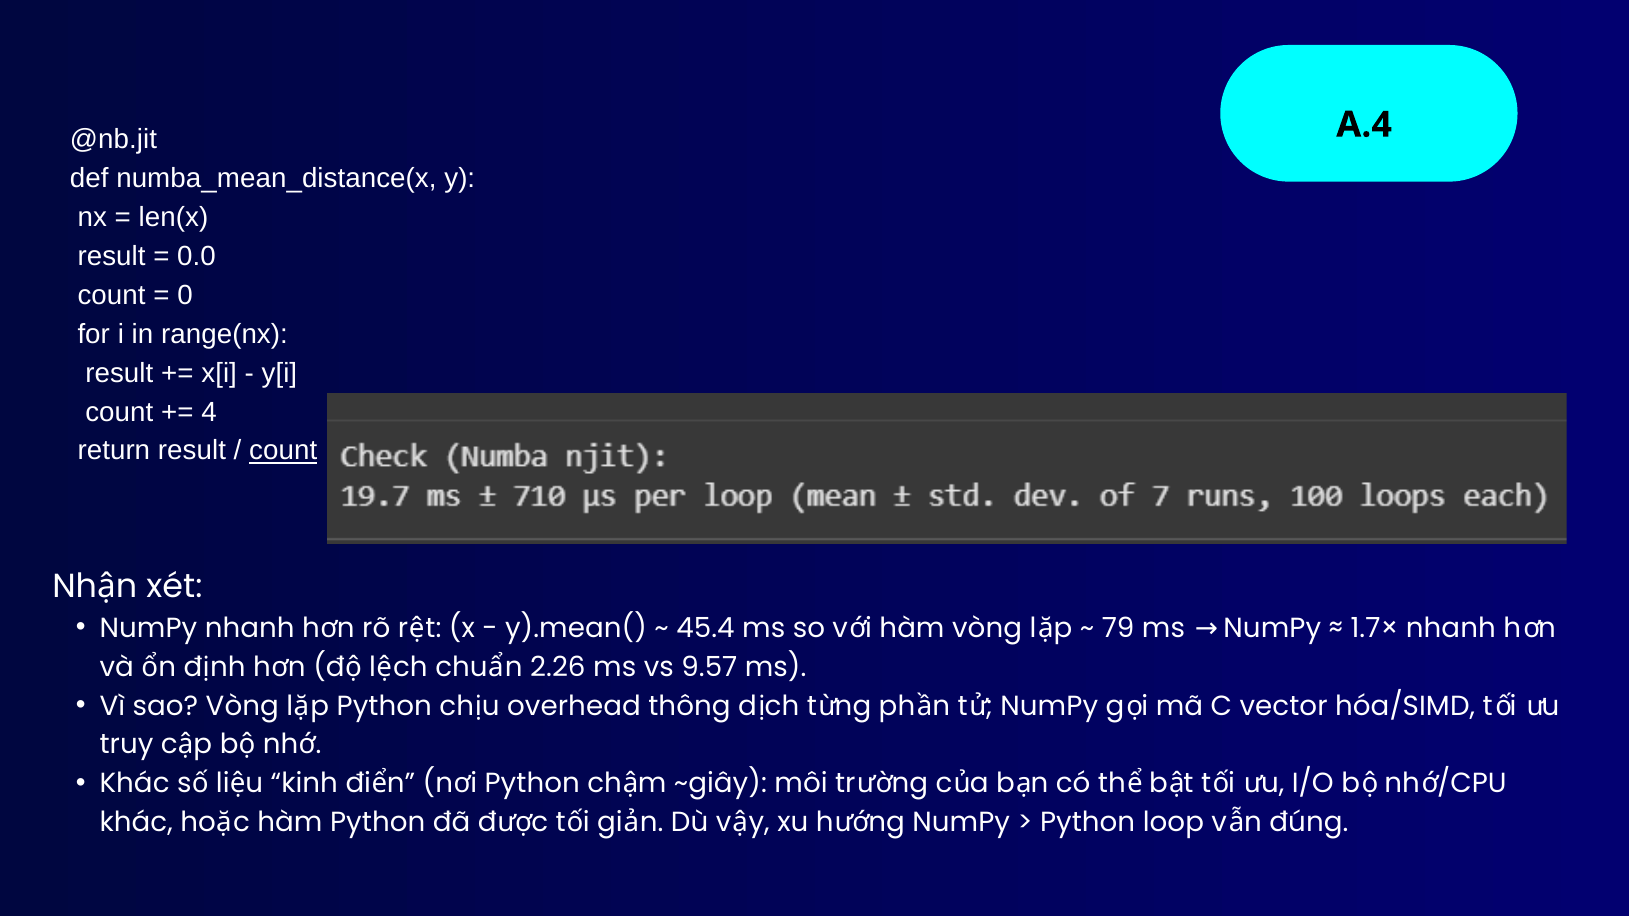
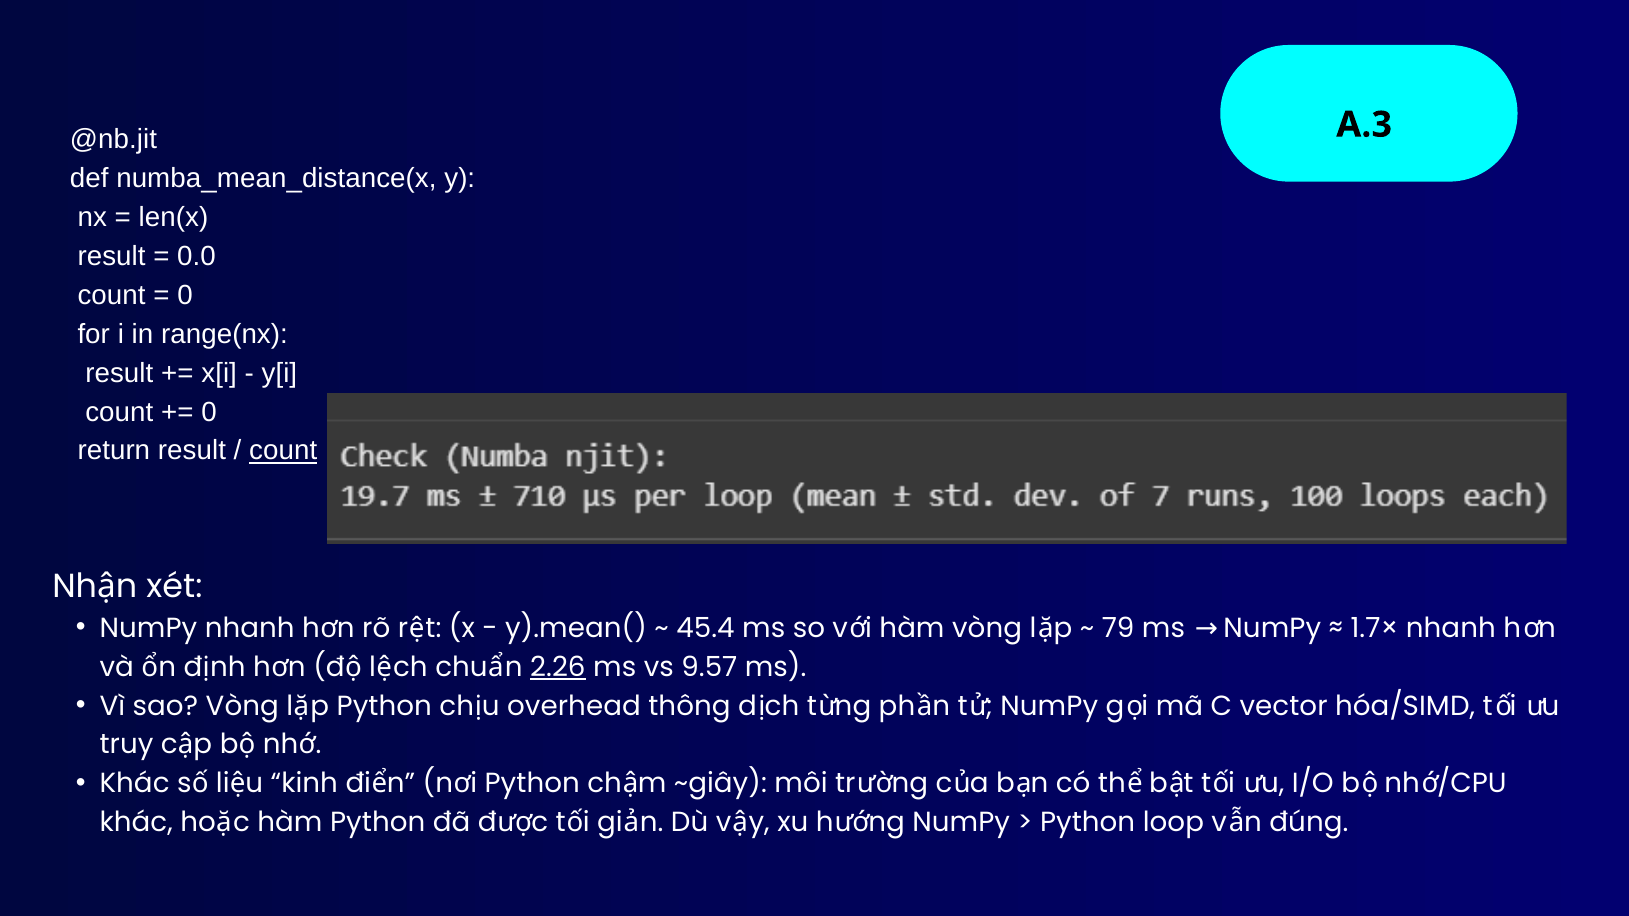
A.4: A.4 -> A.3
4 at (209, 412): 4 -> 0
2.26 underline: none -> present
